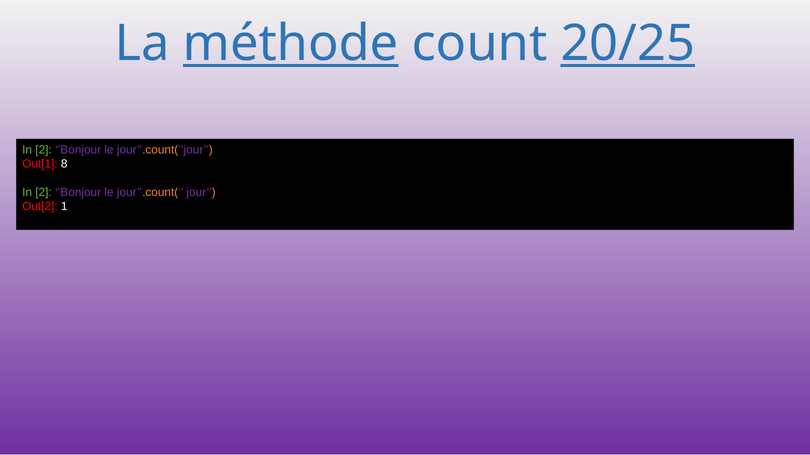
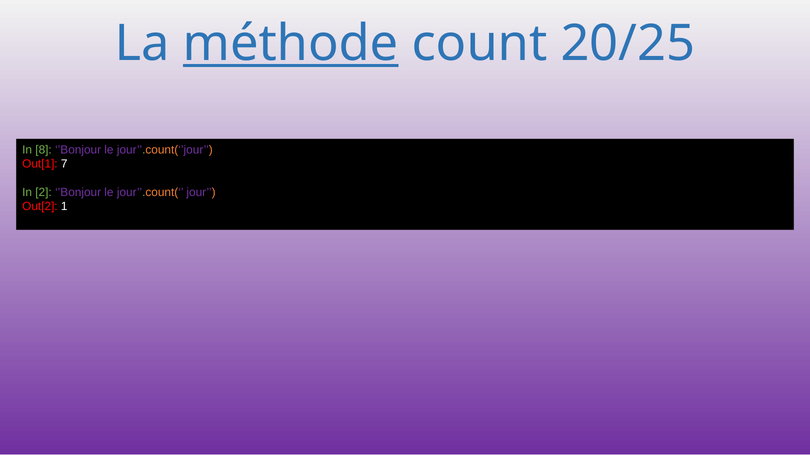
20/25 underline: present -> none
2 at (44, 150): 2 -> 8
8: 8 -> 7
